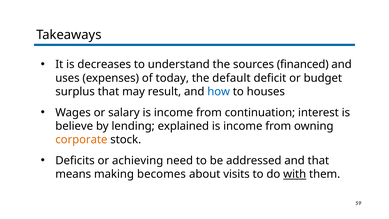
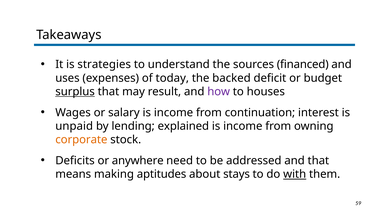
decreases: decreases -> strategies
default: default -> backed
surplus underline: none -> present
how colour: blue -> purple
believe: believe -> unpaid
achieving: achieving -> anywhere
becomes: becomes -> aptitudes
visits: visits -> stays
